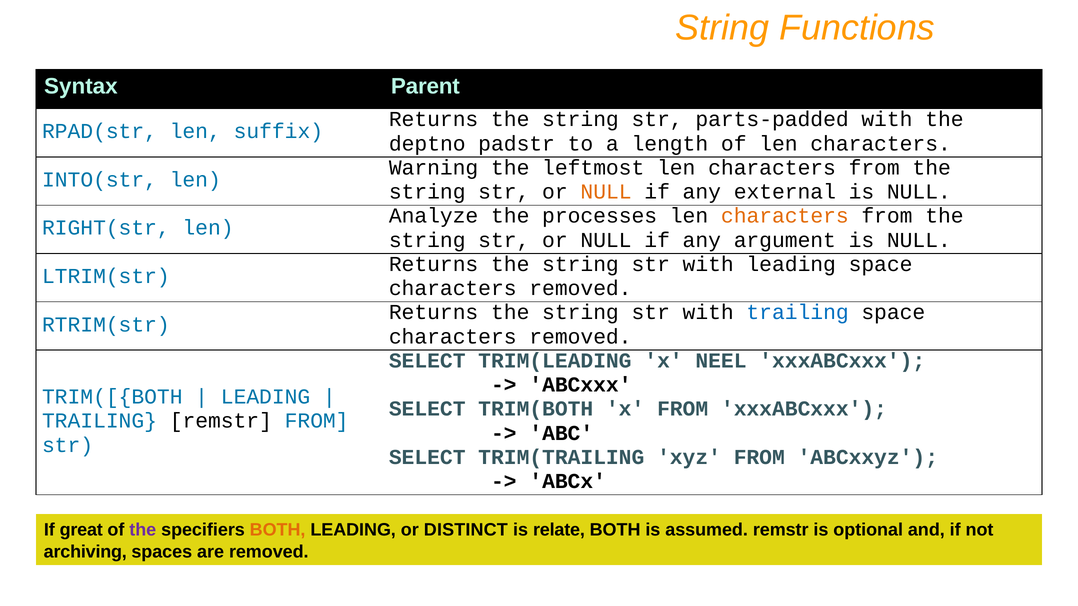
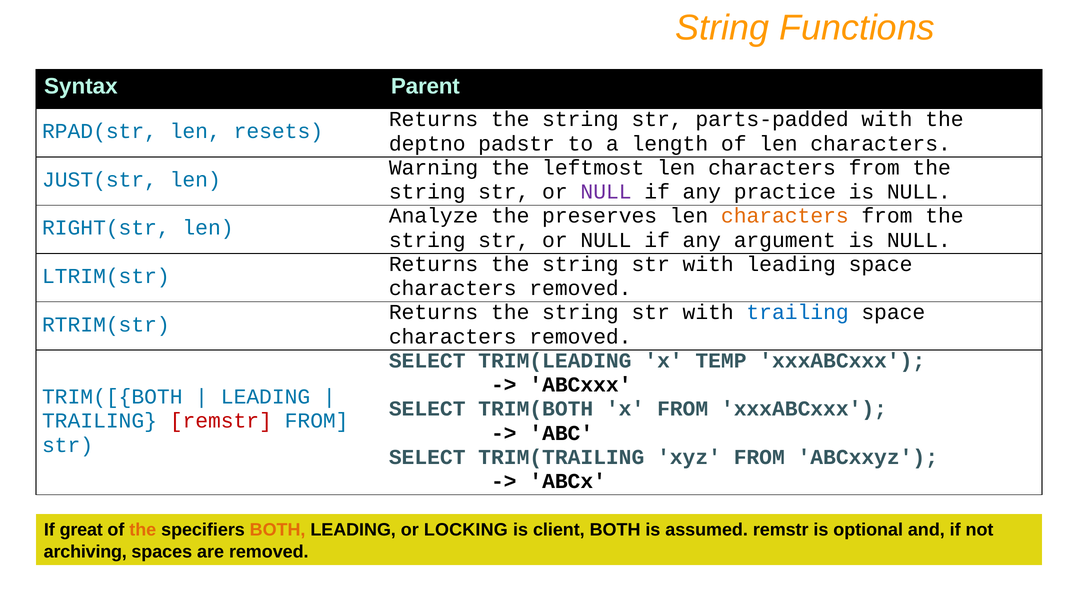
suffix: suffix -> resets
INTO(str: INTO(str -> JUST(str
NULL at (606, 192) colour: orange -> purple
external: external -> practice
processes: processes -> preserves
NEEL: NEEL -> TEMP
remstr at (221, 421) colour: black -> red
the at (143, 530) colour: purple -> orange
DISTINCT: DISTINCT -> LOCKING
relate: relate -> client
